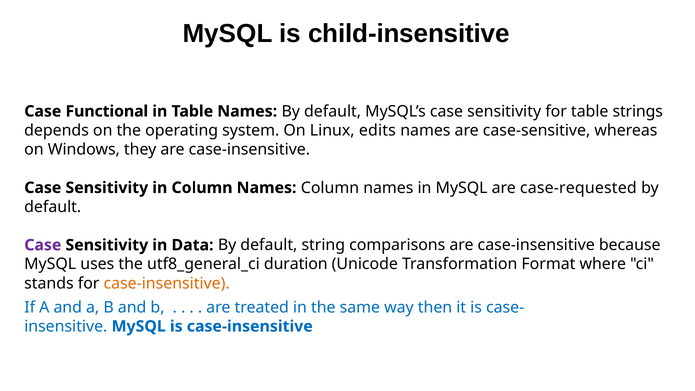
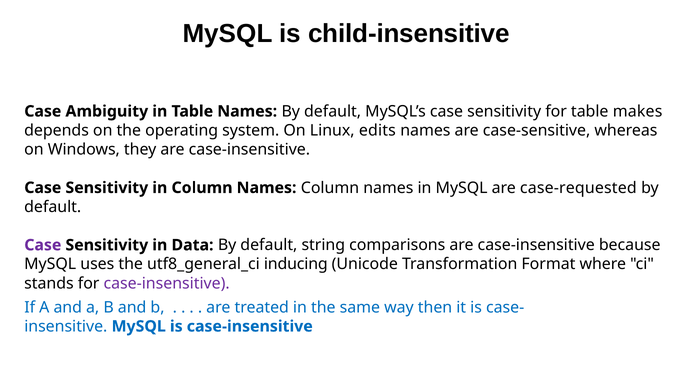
Functional: Functional -> Ambiguity
strings: strings -> makes
duration: duration -> inducing
case-insensitive at (167, 283) colour: orange -> purple
